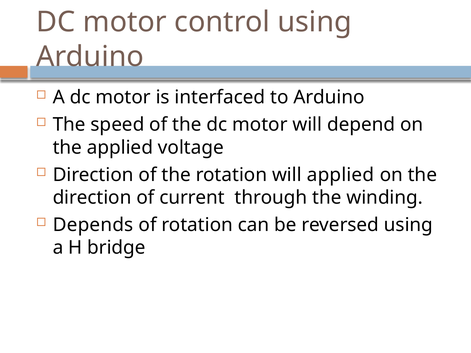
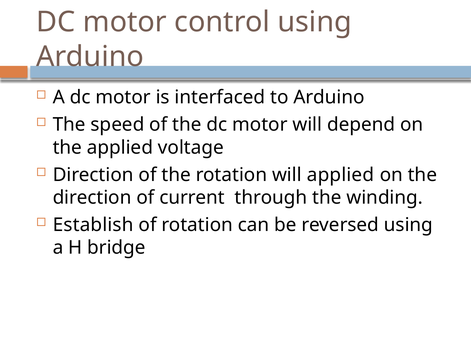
Depends: Depends -> Establish
